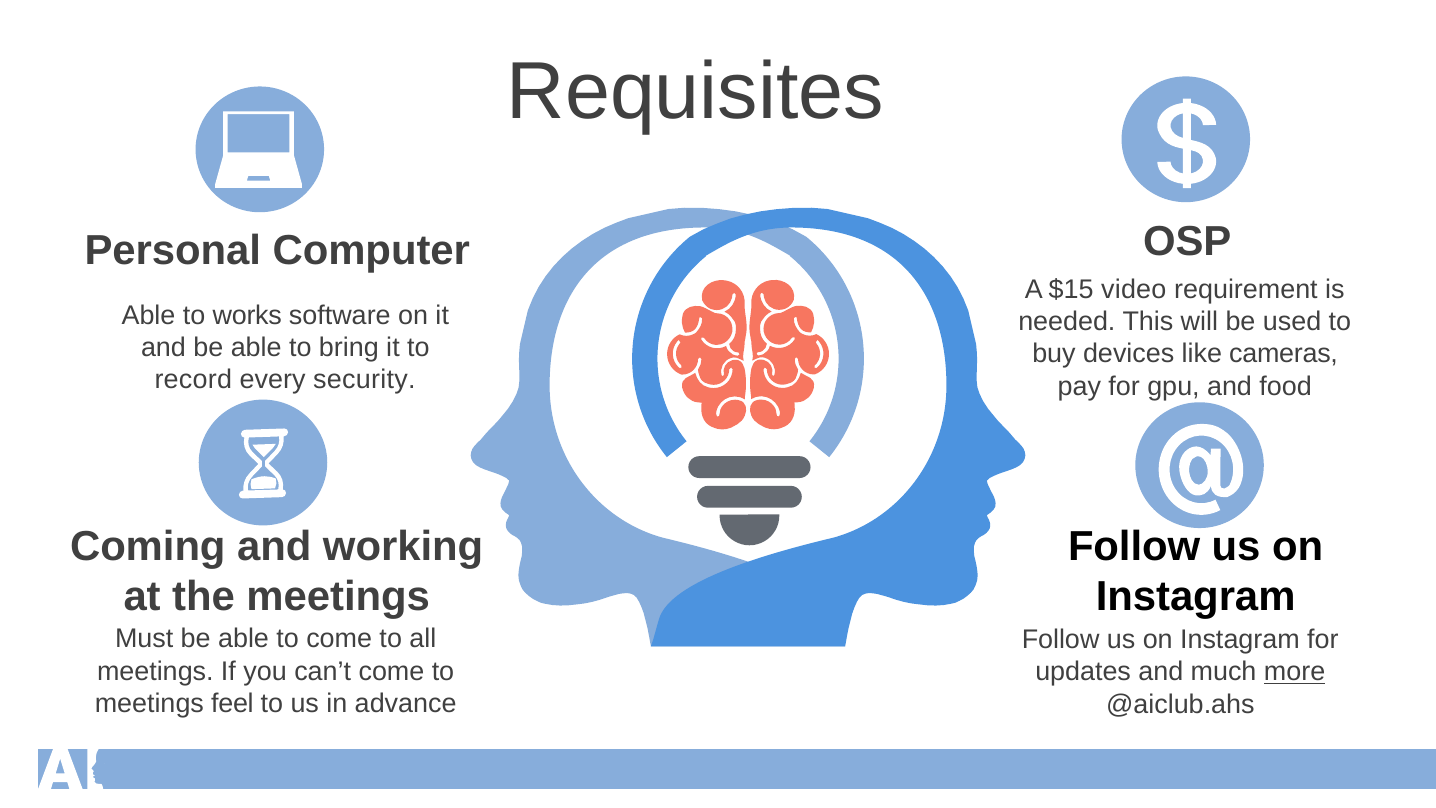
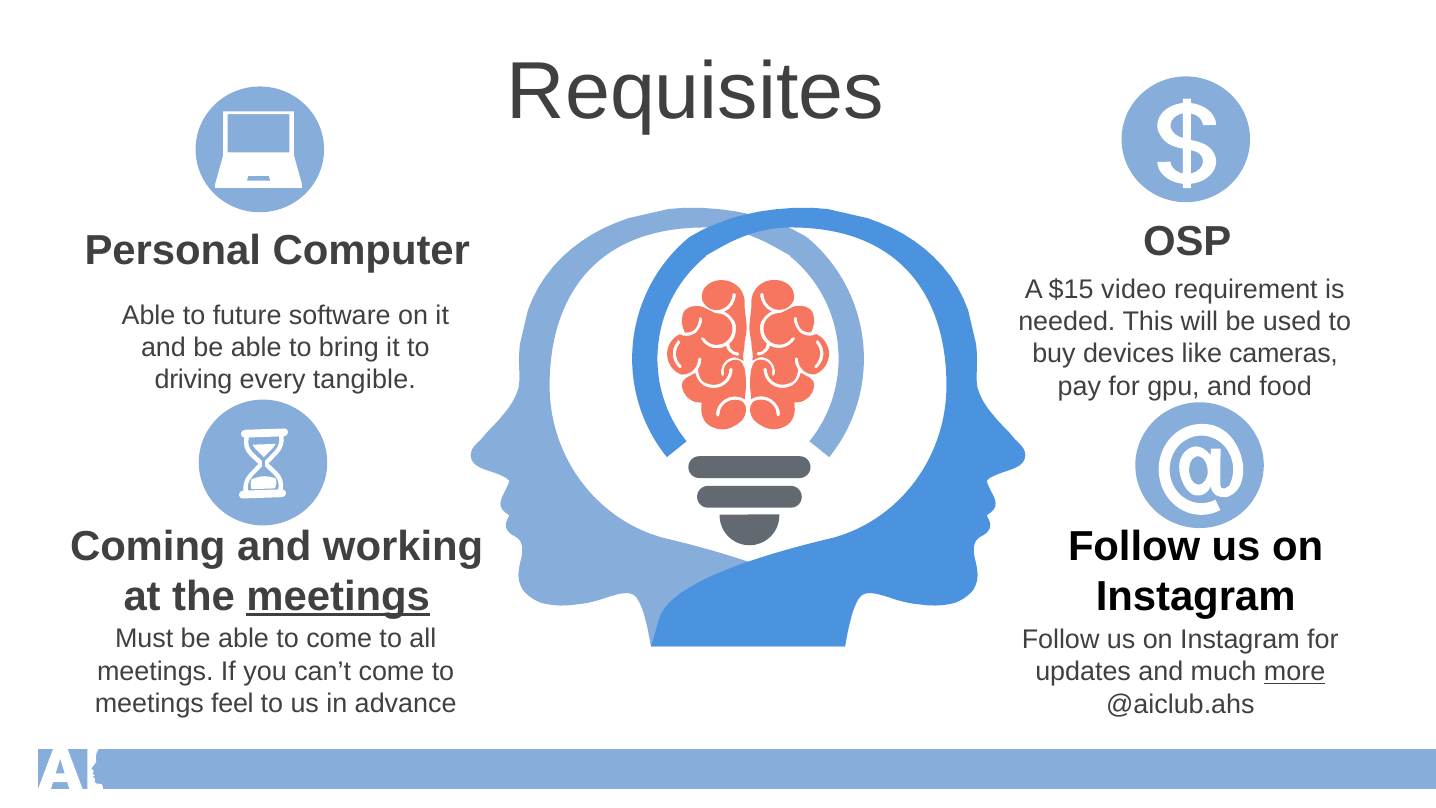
works: works -> future
record: record -> driving
security: security -> tangible
meetings at (338, 596) underline: none -> present
